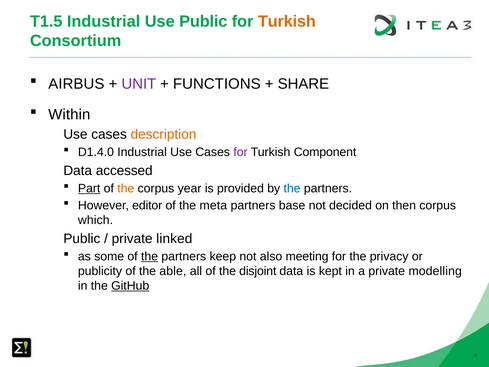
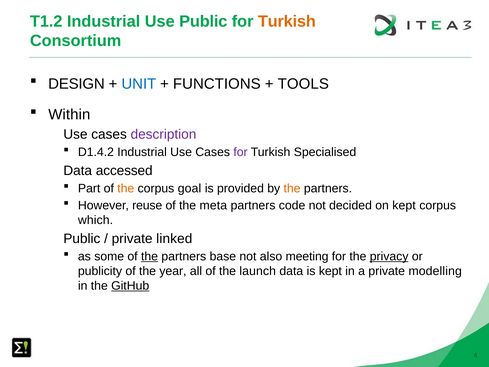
T1.5: T1.5 -> T1.2
AIRBUS: AIRBUS -> DESIGN
UNIT colour: purple -> blue
SHARE: SHARE -> TOOLS
description colour: orange -> purple
D1.4.0: D1.4.0 -> D1.4.2
Component: Component -> Specialised
Part underline: present -> none
year: year -> goal
the at (292, 188) colour: blue -> orange
editor: editor -> reuse
base: base -> code
on then: then -> kept
keep: keep -> base
privacy underline: none -> present
able: able -> year
disjoint: disjoint -> launch
